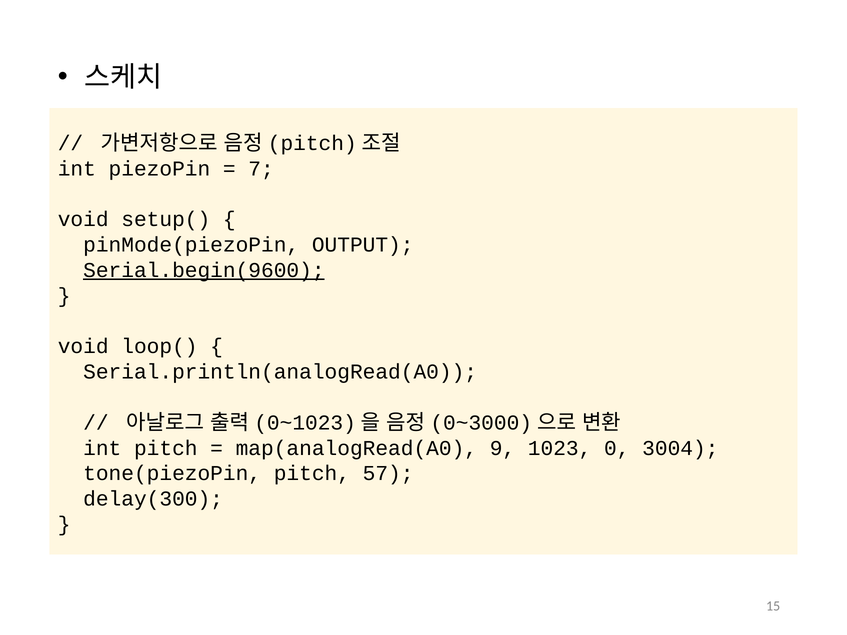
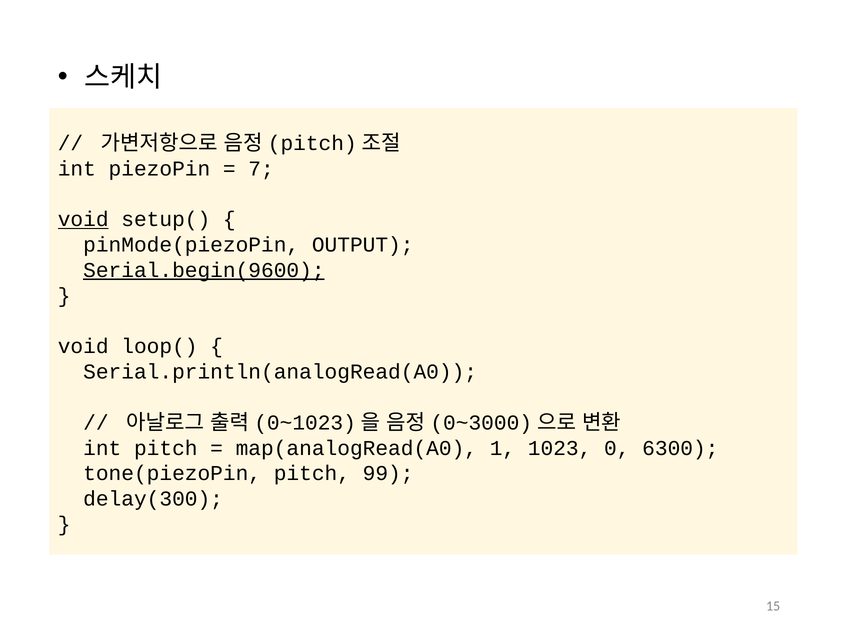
void at (83, 220) underline: none -> present
9: 9 -> 1
3004: 3004 -> 6300
57: 57 -> 99
